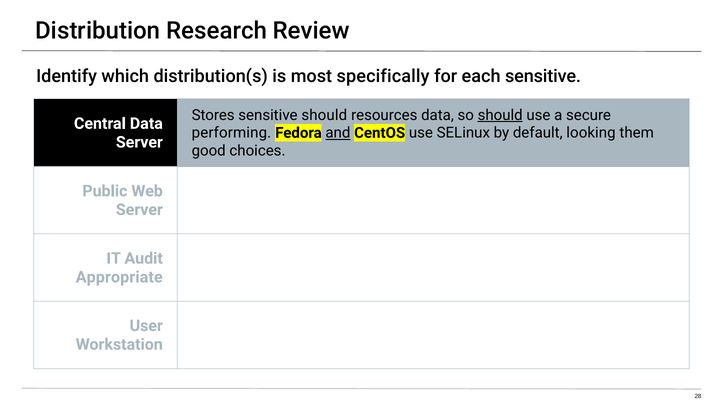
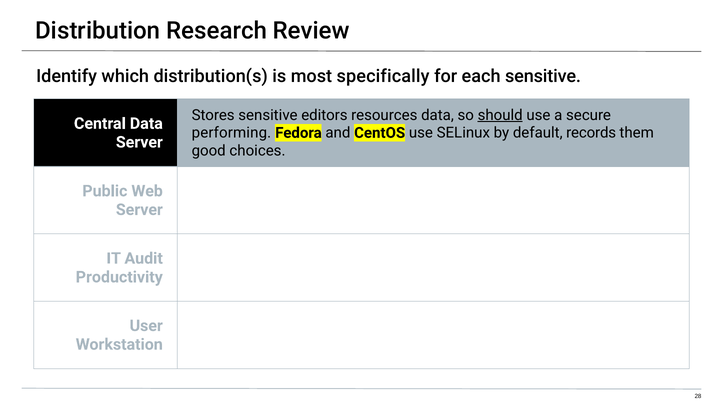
sensitive should: should -> editors
and underline: present -> none
looking: looking -> records
Appropriate: Appropriate -> Productivity
